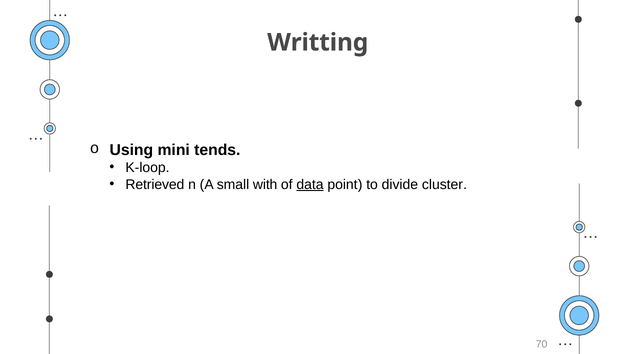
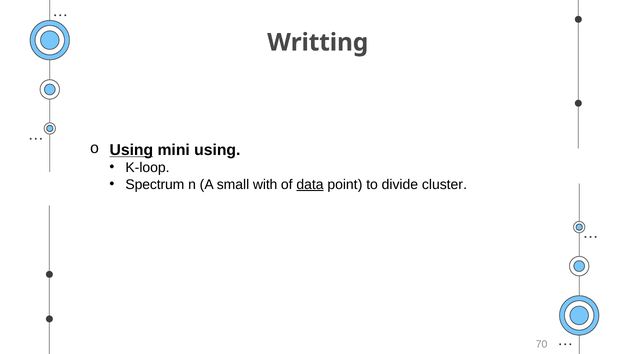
Using at (131, 150) underline: none -> present
mini tends: tends -> using
Retrieved: Retrieved -> Spectrum
